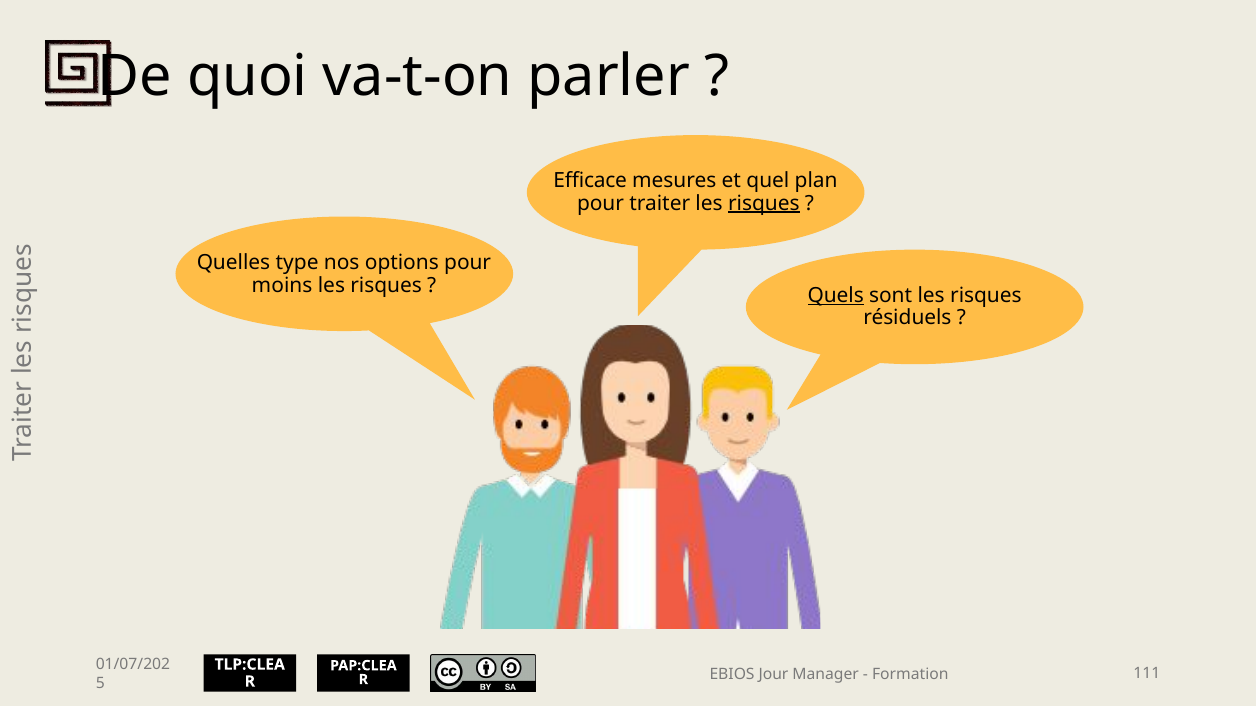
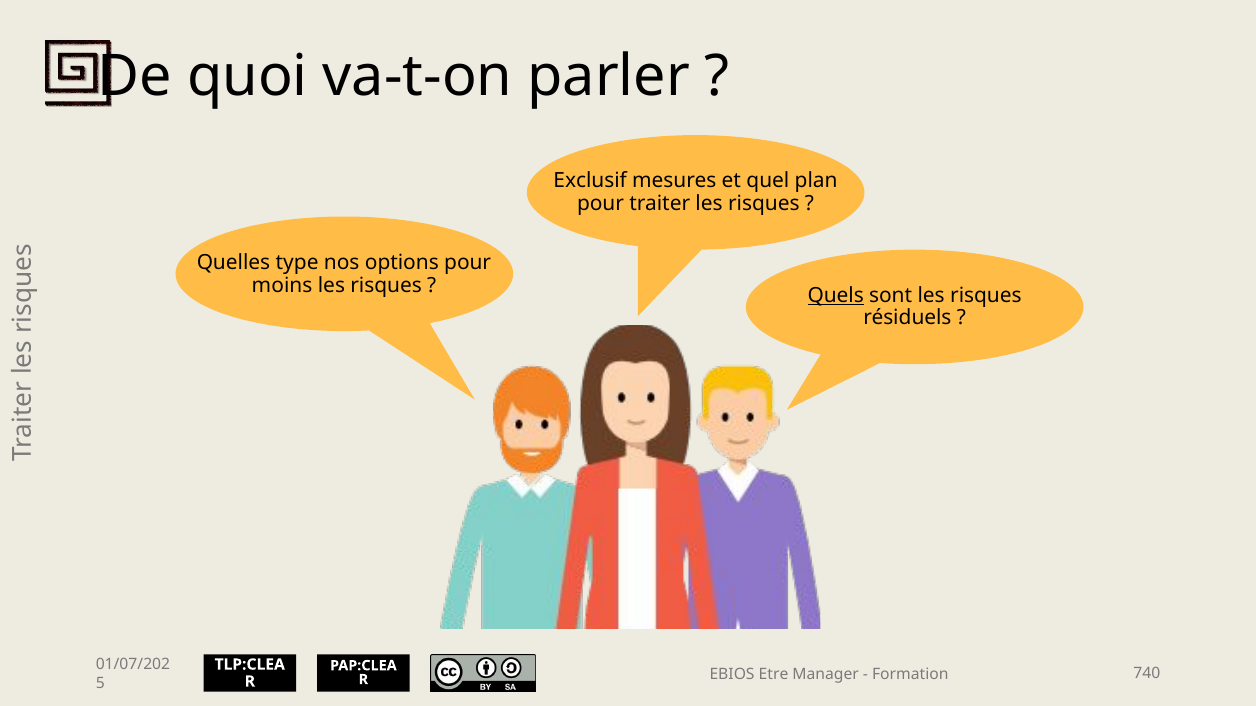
Efficace: Efficace -> Exclusif
risques at (764, 203) underline: present -> none
Jour: Jour -> Etre
111: 111 -> 740
